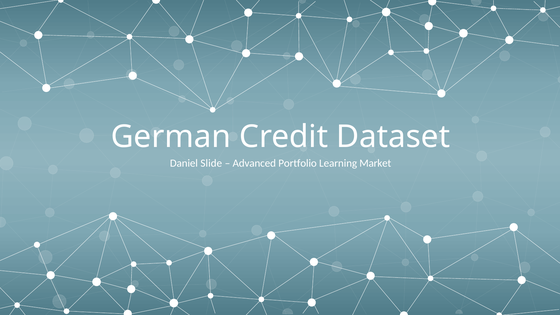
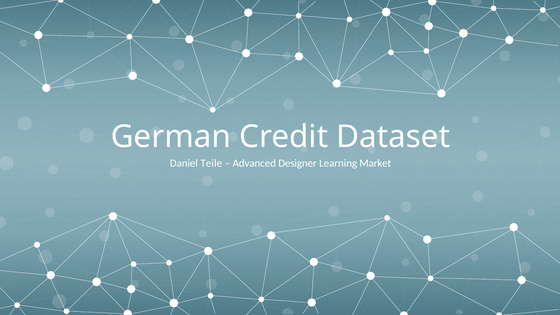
Slide: Slide -> Teile
Portfolio: Portfolio -> Designer
